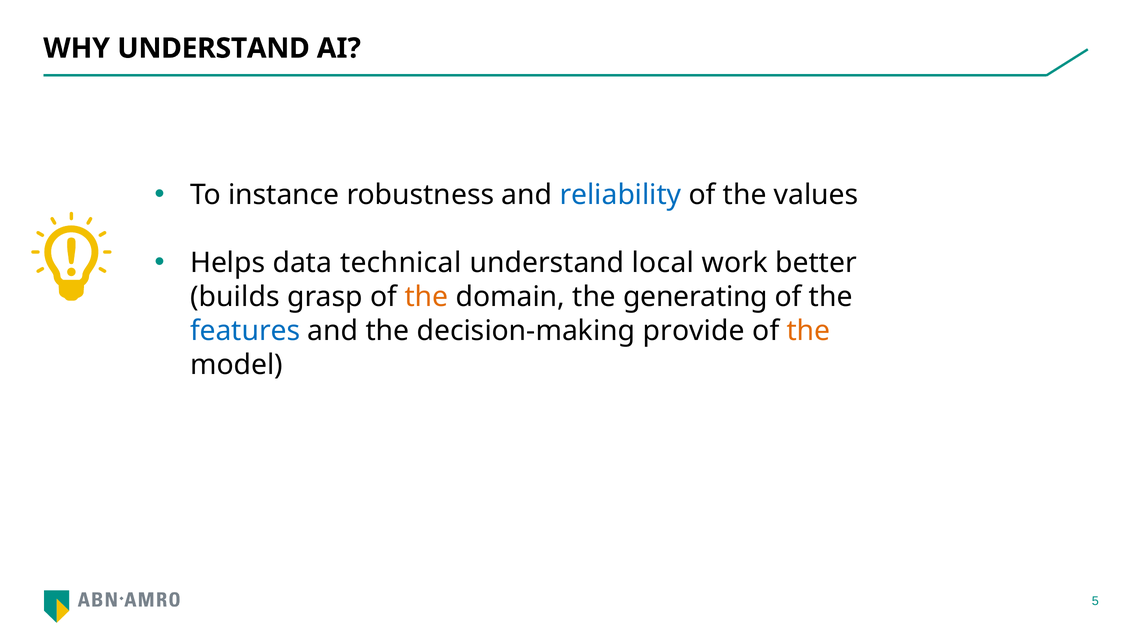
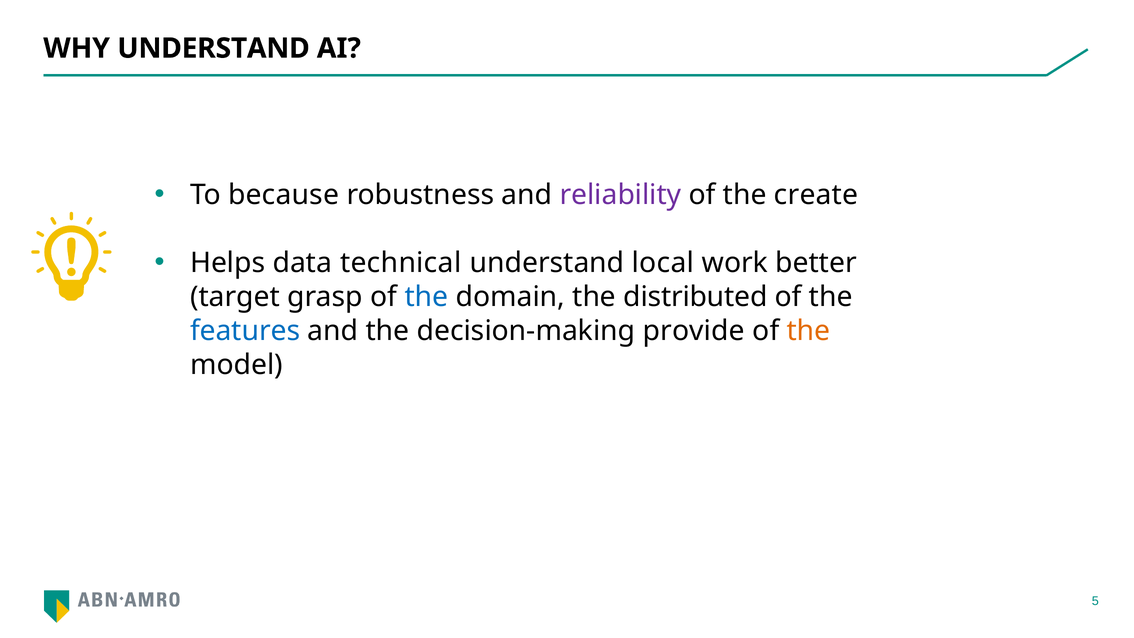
instance: instance -> because
reliability colour: blue -> purple
values: values -> create
builds: builds -> target
the at (426, 297) colour: orange -> blue
generating: generating -> distributed
